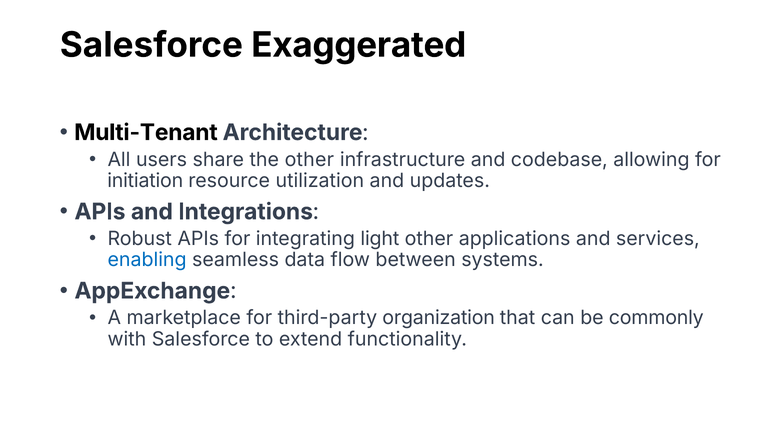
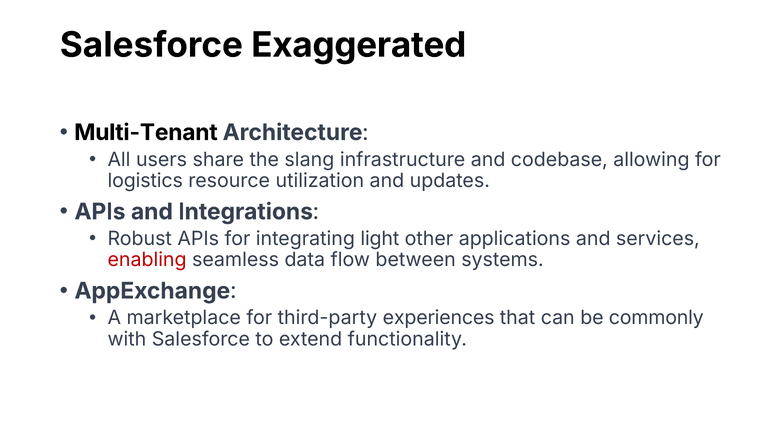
the other: other -> slang
initiation: initiation -> logistics
enabling colour: blue -> red
organization: organization -> experiences
